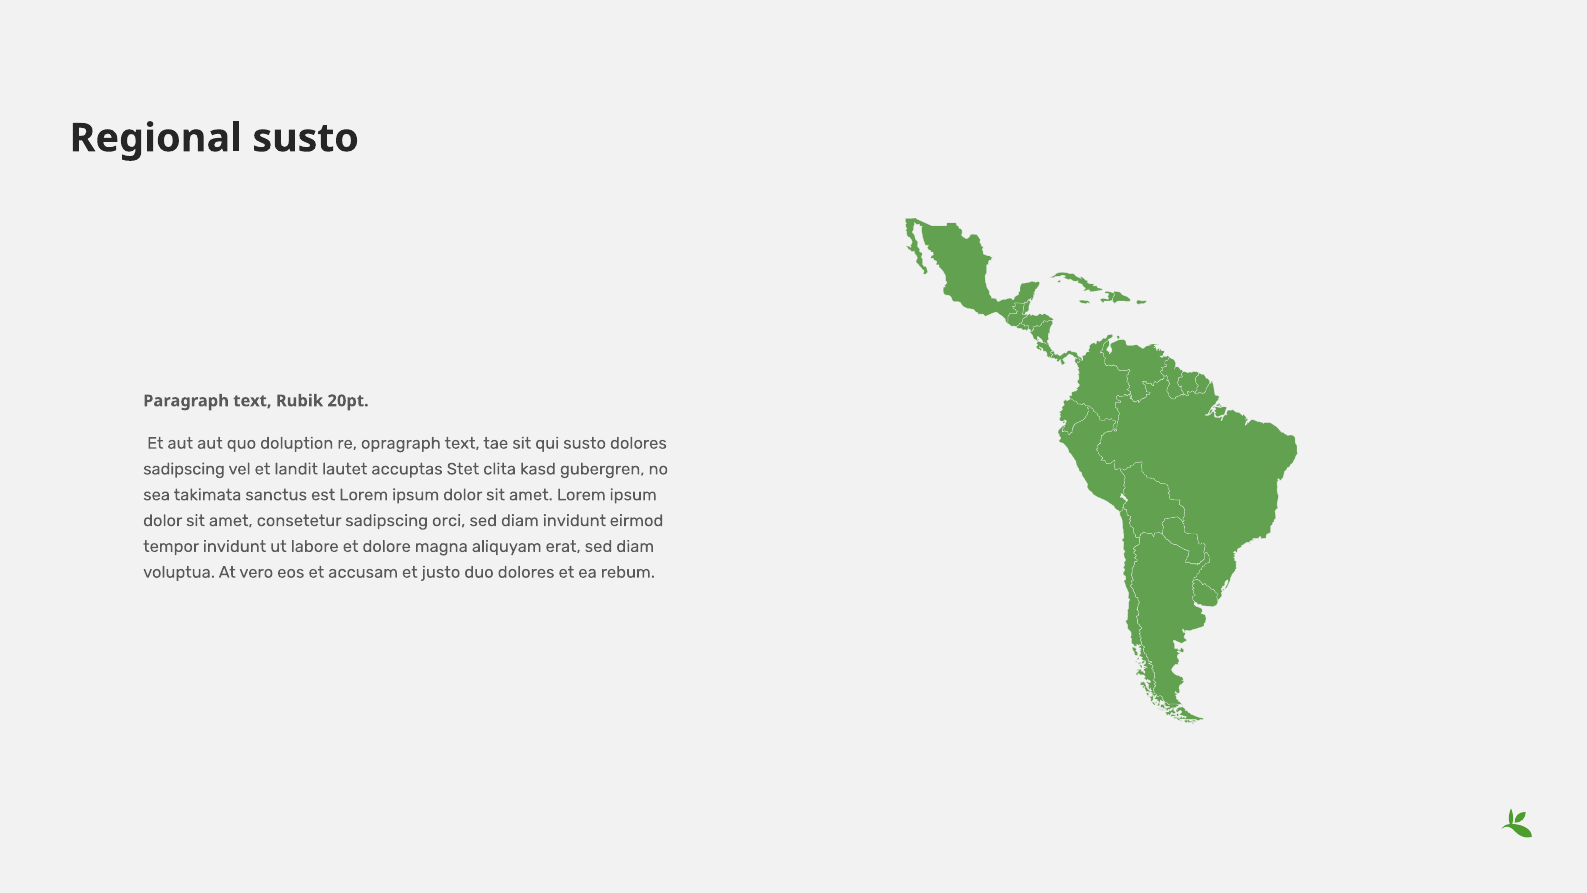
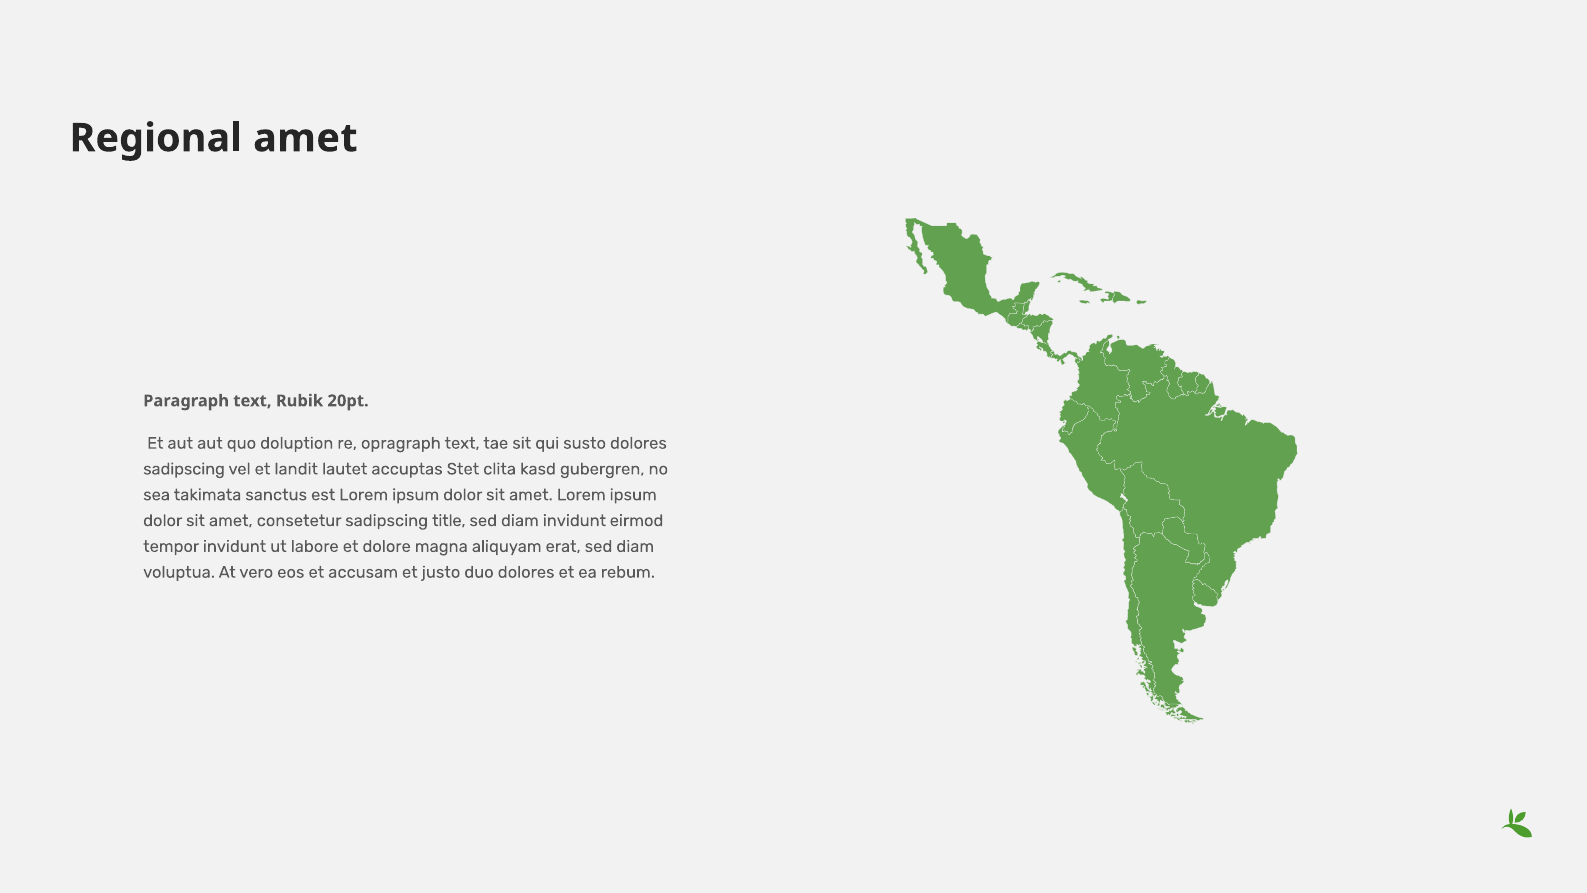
Regional susto: susto -> amet
orci: orci -> title
